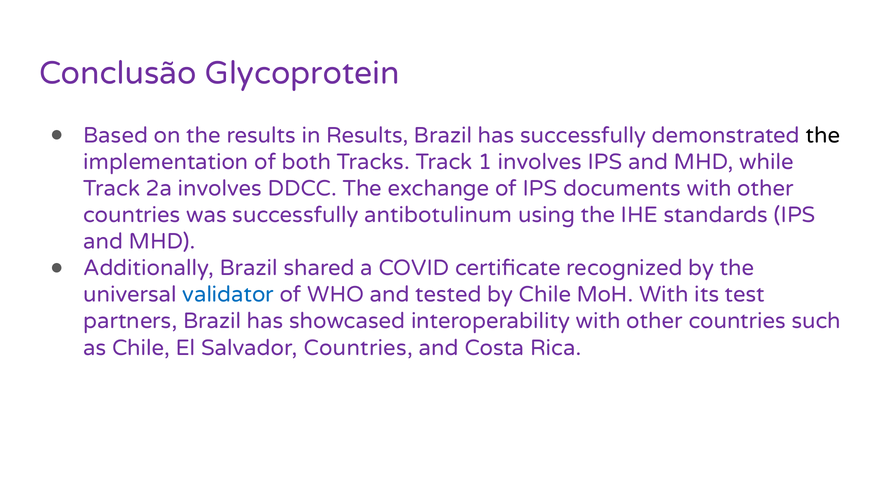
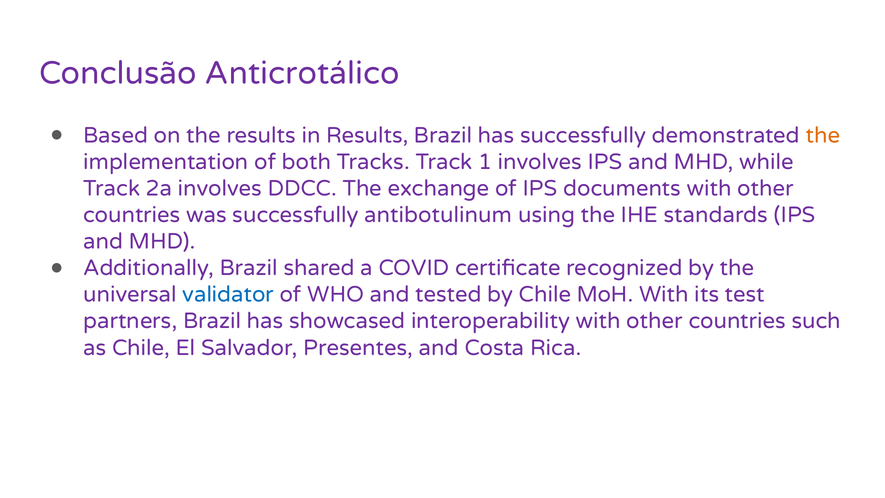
Glycoprotein: Glycoprotein -> Anticrotálico
the at (823, 135) colour: black -> orange
Salvador Countries: Countries -> Presentes
